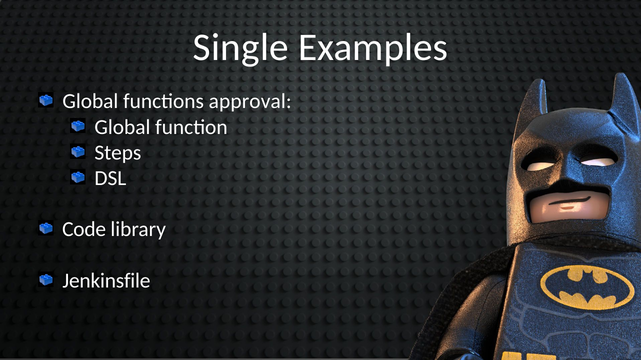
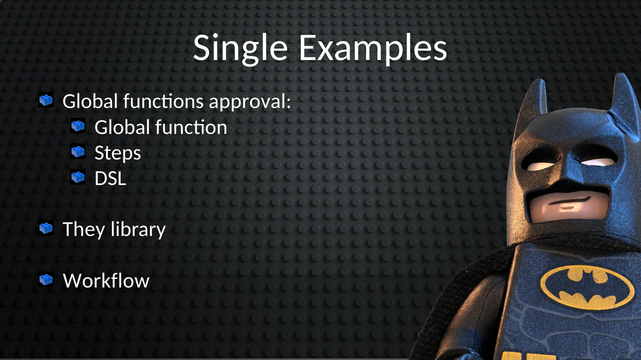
Code: Code -> They
Jenkinsfile: Jenkinsfile -> Workflow
